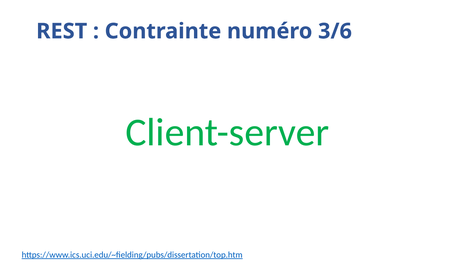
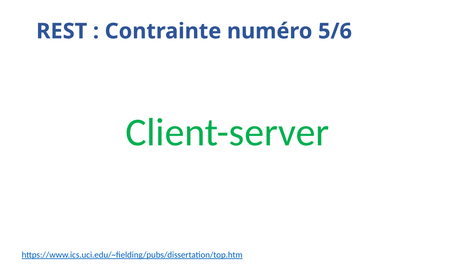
3/6: 3/6 -> 5/6
